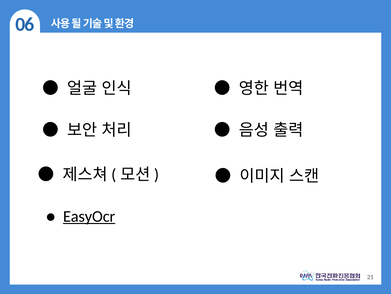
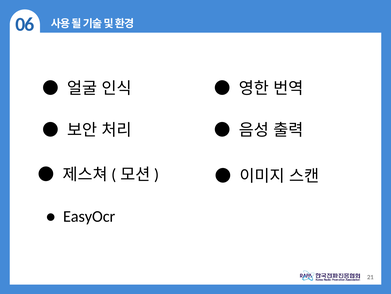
EasyOcr underline: present -> none
